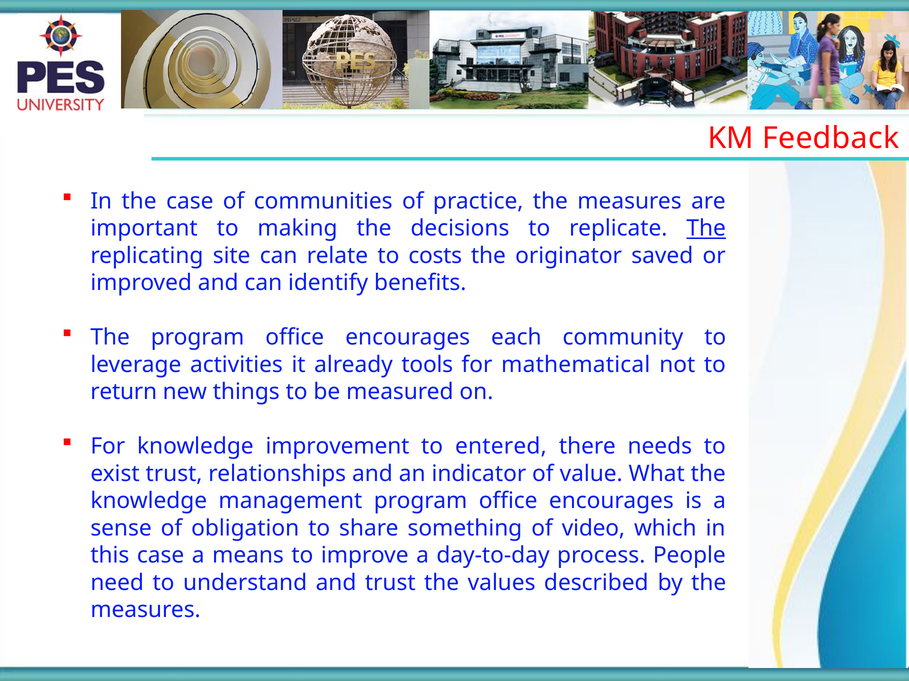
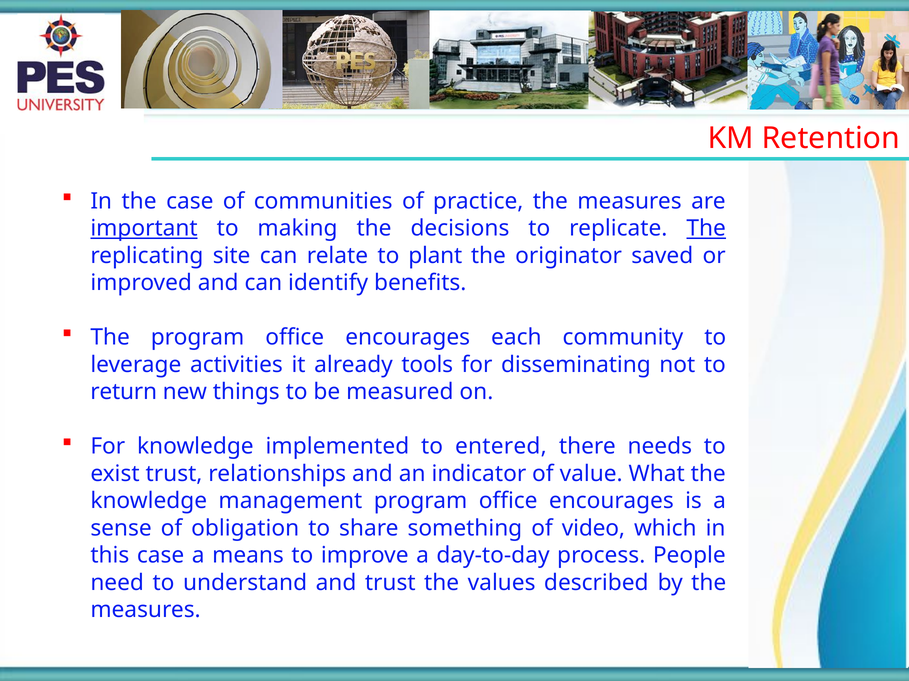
Feedback: Feedback -> Retention
important underline: none -> present
costs: costs -> plant
mathematical: mathematical -> disseminating
improvement: improvement -> implemented
